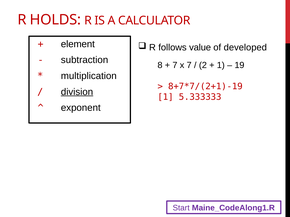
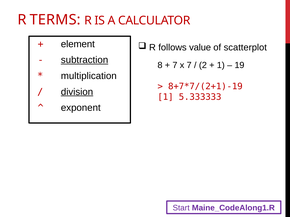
HOLDS: HOLDS -> TERMS
developed: developed -> scatterplot
subtraction underline: none -> present
